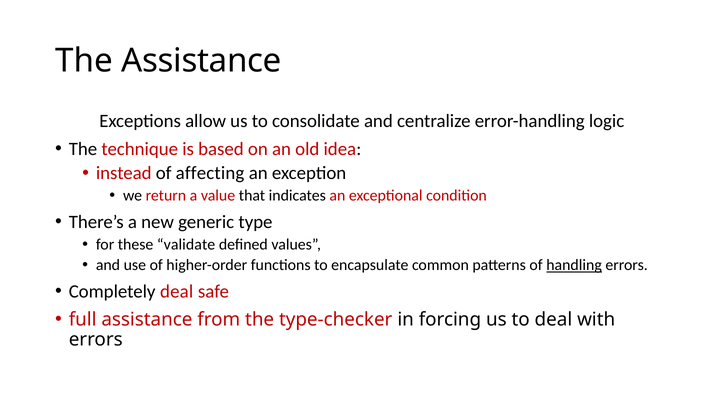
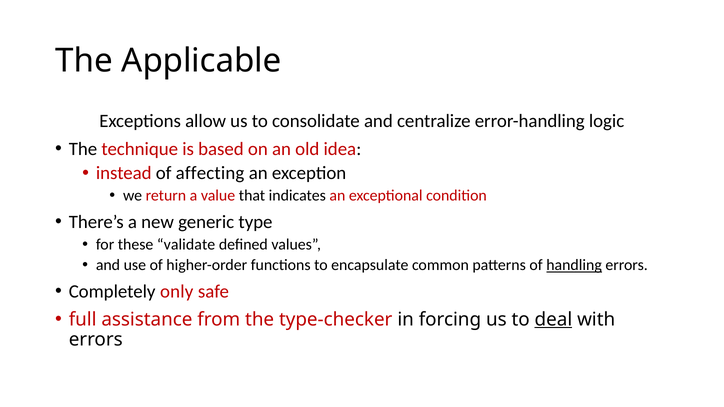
The Assistance: Assistance -> Applicable
Completely deal: deal -> only
deal at (553, 319) underline: none -> present
